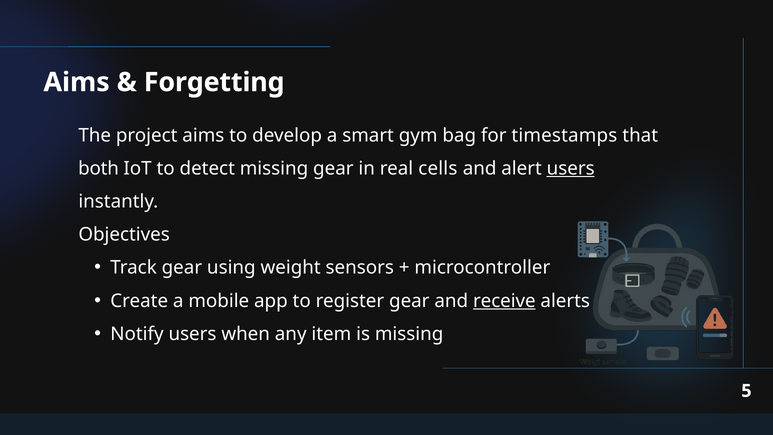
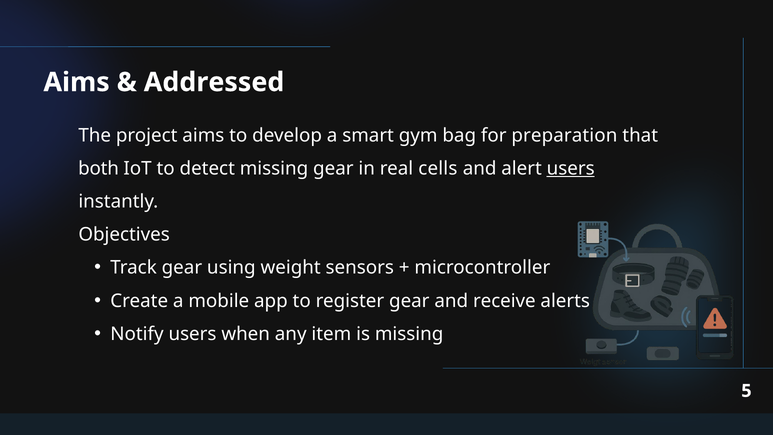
Forgetting: Forgetting -> Addressed
timestamps: timestamps -> preparation
receive underline: present -> none
